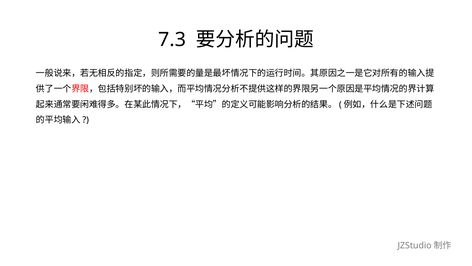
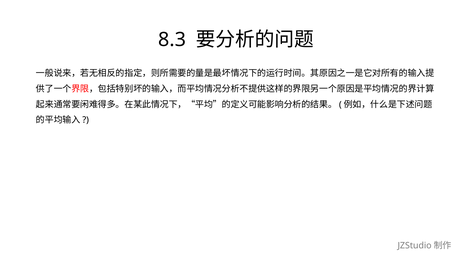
7.3: 7.3 -> 8.3
